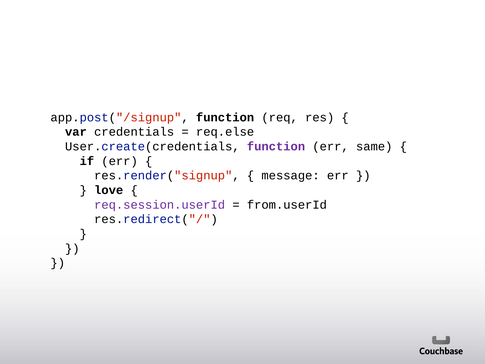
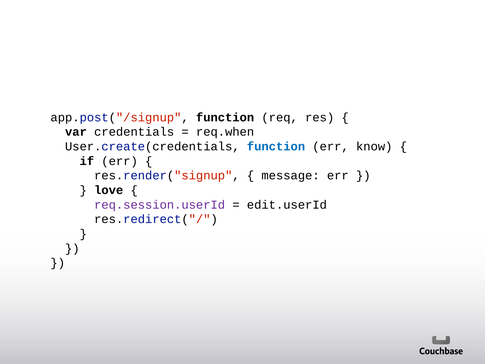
req.else: req.else -> req.when
function at (276, 146) colour: purple -> blue
same: same -> know
from.userId: from.userId -> edit.userId
